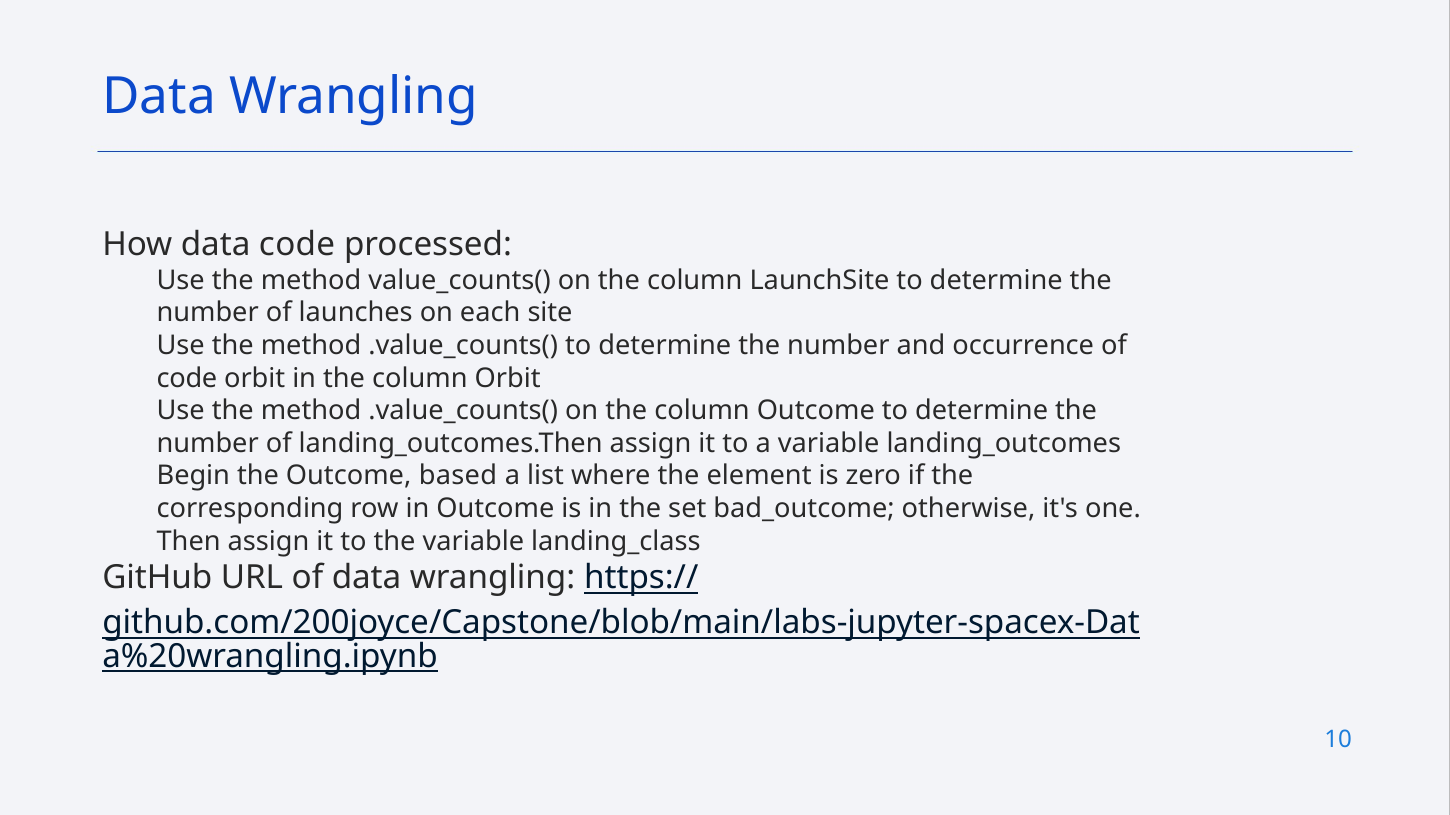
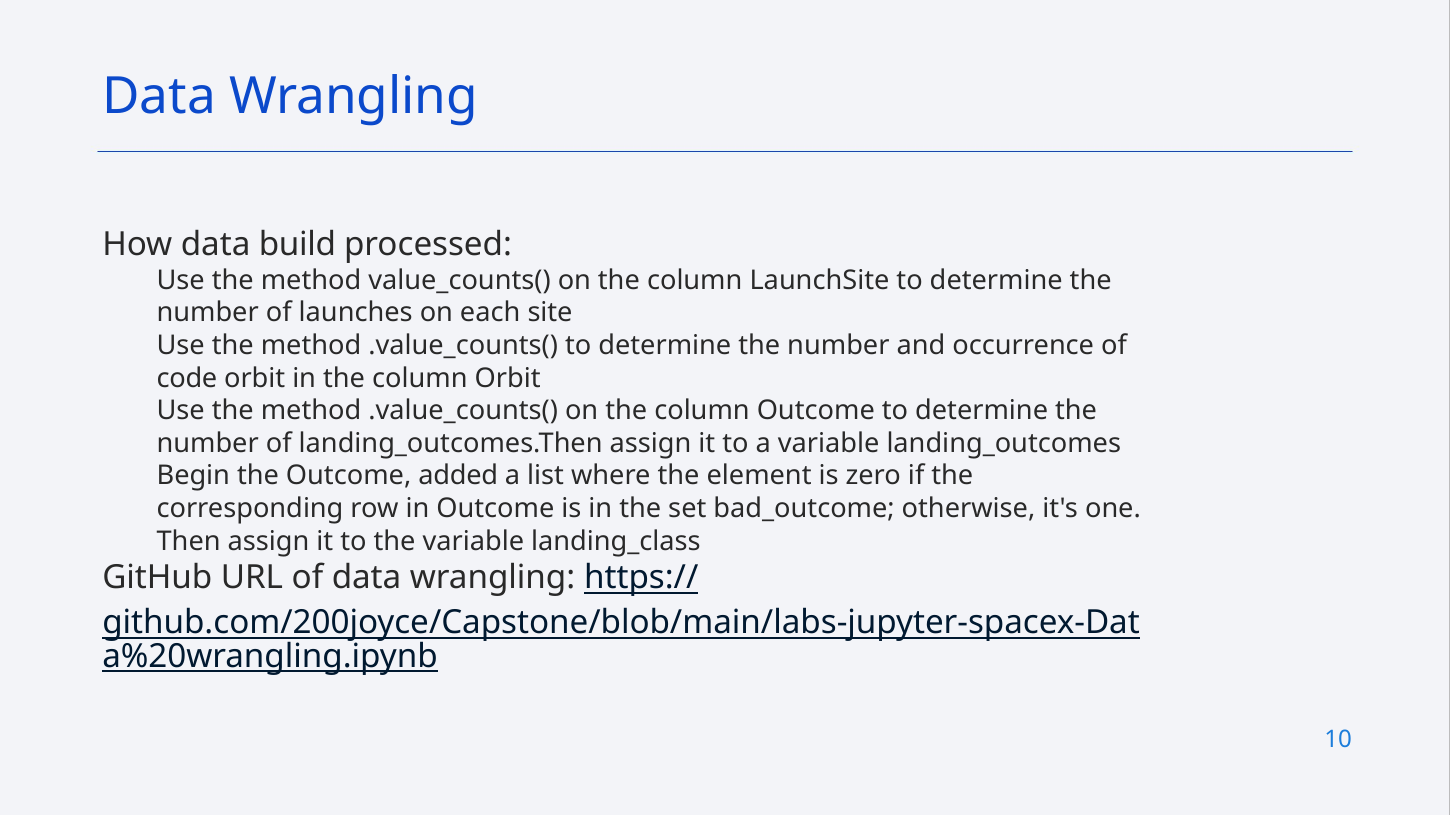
data code: code -> build
based: based -> added
